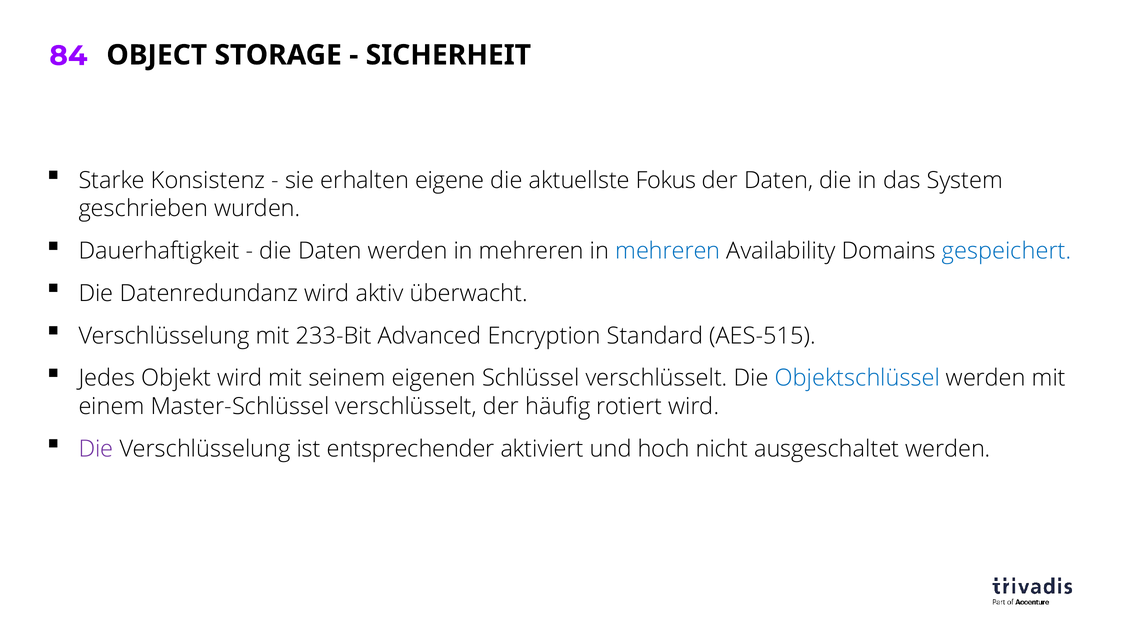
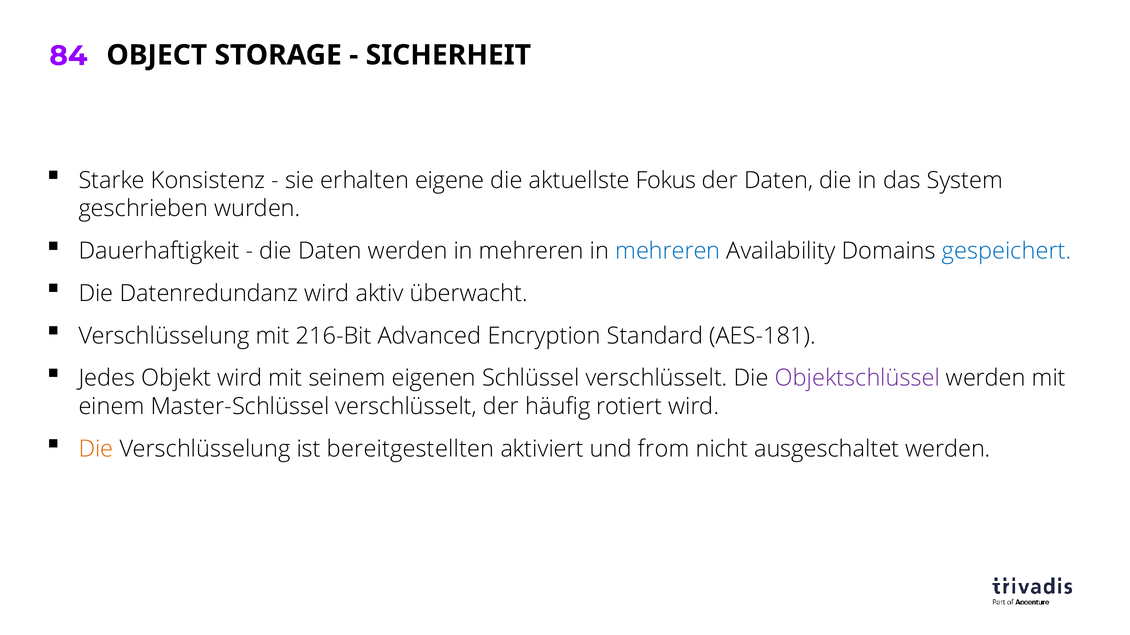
233-Bit: 233-Bit -> 216-Bit
AES-515: AES-515 -> AES-181
Objektschlüssel colour: blue -> purple
Die at (96, 449) colour: purple -> orange
entsprechender: entsprechender -> bereitgestellten
hoch: hoch -> from
